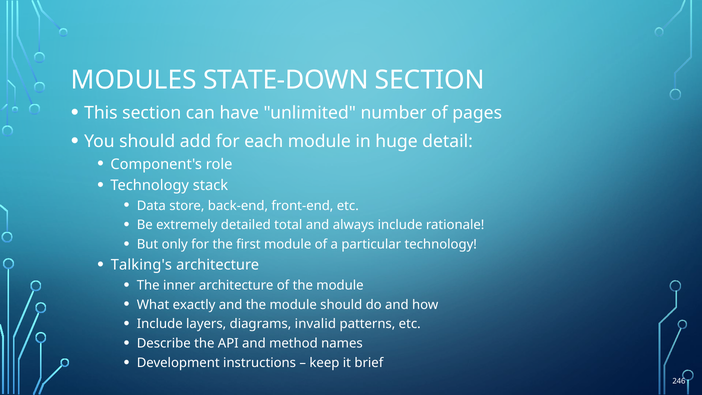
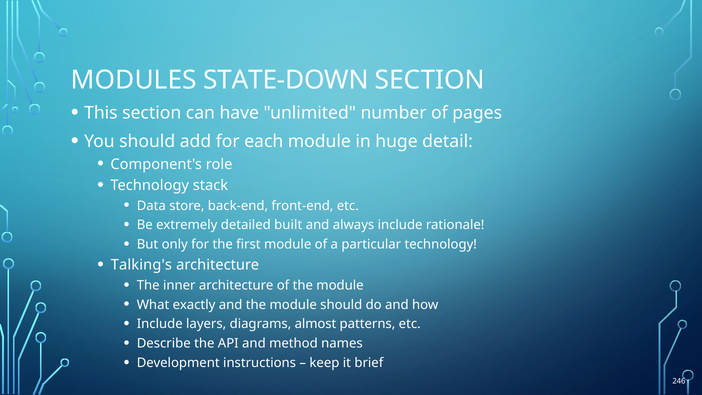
total: total -> built
invalid: invalid -> almost
